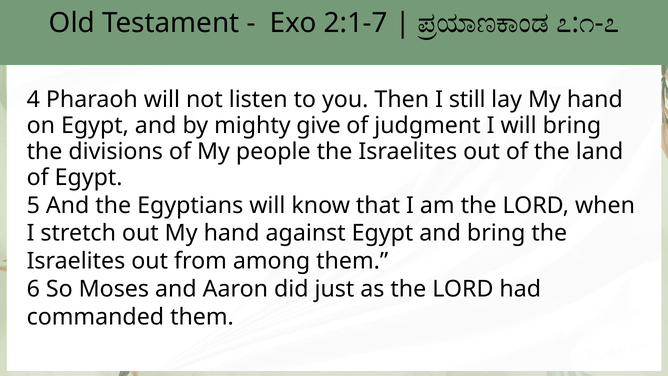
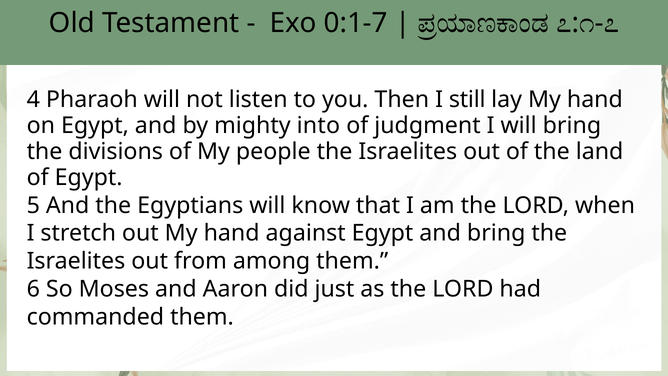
2:1-7: 2:1-7 -> 0:1-7
give: give -> into
